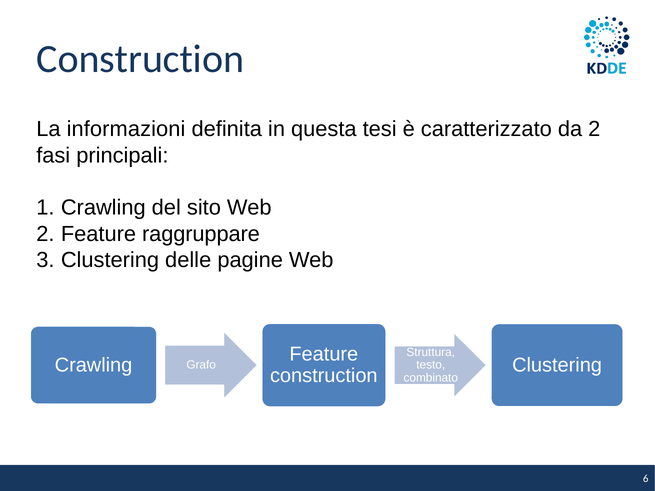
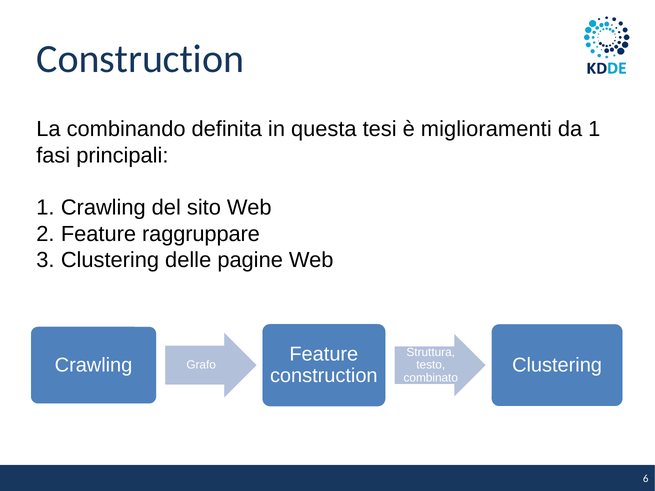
informazioni: informazioni -> combinando
caratterizzato: caratterizzato -> miglioramenti
da 2: 2 -> 1
